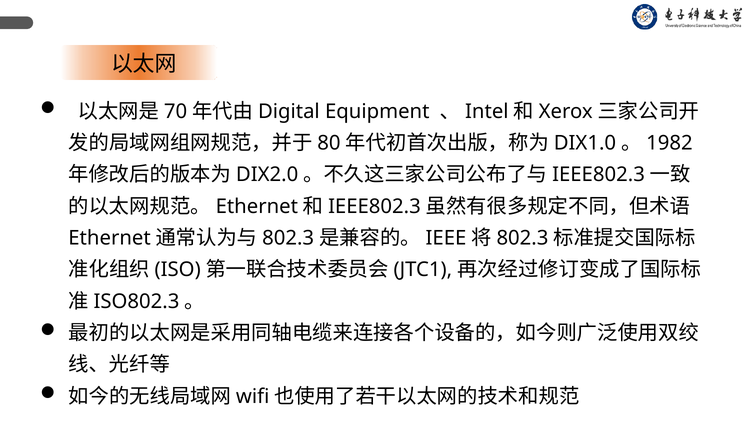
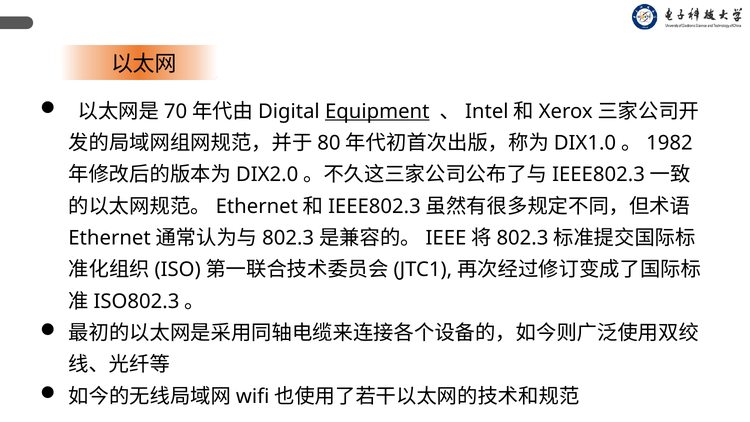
Equipment underline: none -> present
